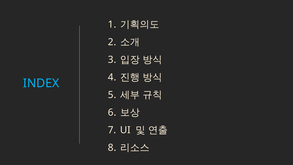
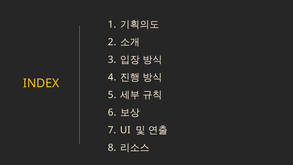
INDEX colour: light blue -> yellow
